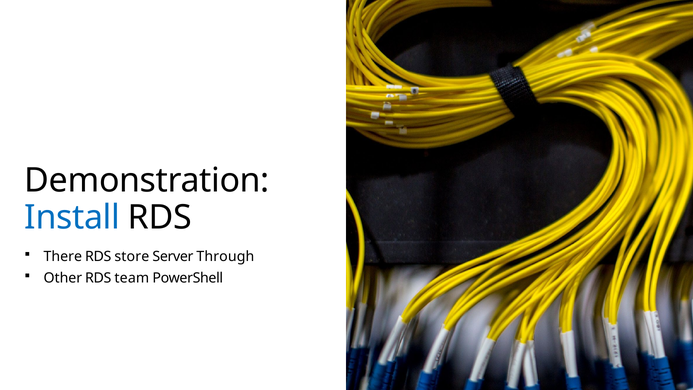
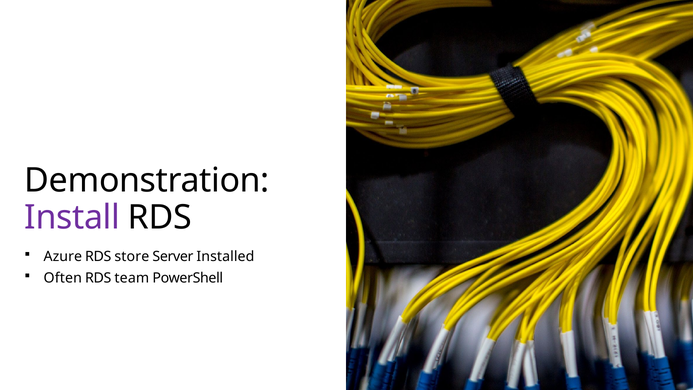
Install colour: blue -> purple
There: There -> Azure
Through: Through -> Installed
Other: Other -> Often
